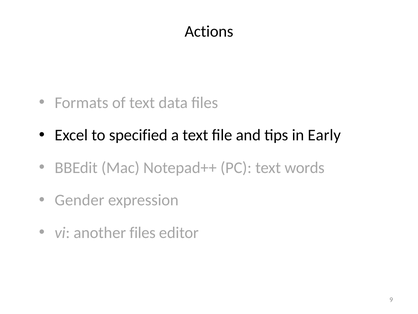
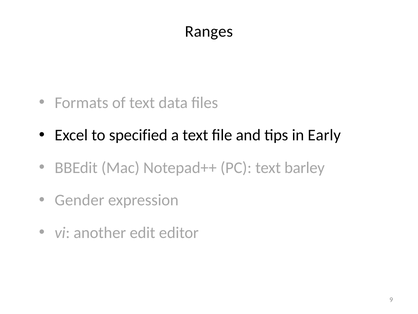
Actions: Actions -> Ranges
words: words -> barley
another files: files -> edit
